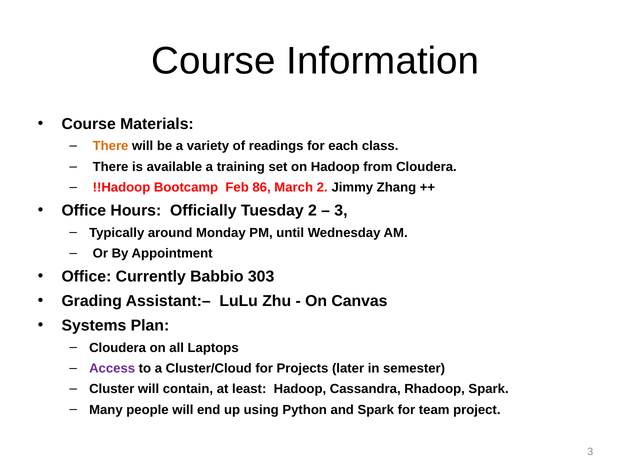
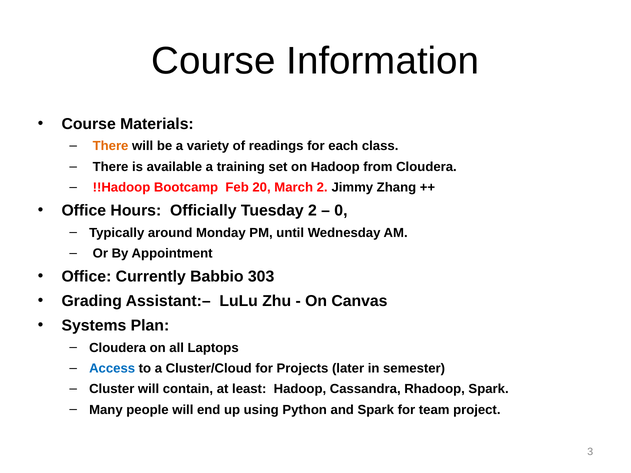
86: 86 -> 20
3 at (341, 211): 3 -> 0
Access colour: purple -> blue
